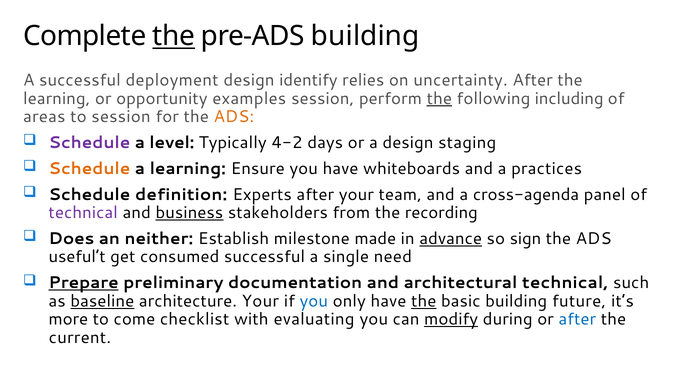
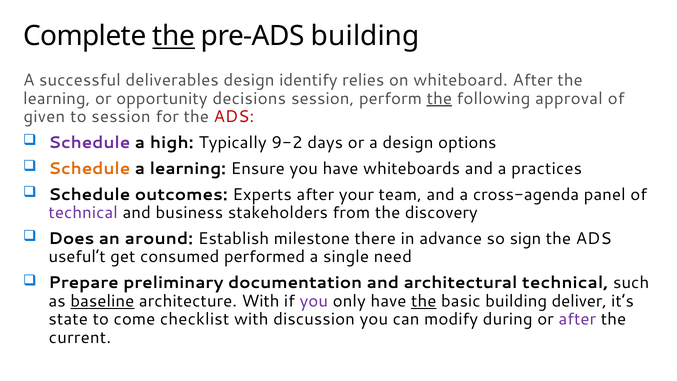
deployment: deployment -> deliverables
uncertainty: uncertainty -> whiteboard
examples: examples -> decisions
including: including -> approval
areas: areas -> given
ADS at (234, 117) colour: orange -> red
level: level -> high
4-2: 4-2 -> 9-2
staging: staging -> options
definition: definition -> outcomes
business underline: present -> none
recording: recording -> discovery
neither: neither -> around
made: made -> there
advance underline: present -> none
consumed successful: successful -> performed
Prepare underline: present -> none
architecture Your: Your -> With
you at (314, 301) colour: blue -> purple
future: future -> deliver
more: more -> state
evaluating: evaluating -> discussion
modify underline: present -> none
after at (577, 319) colour: blue -> purple
